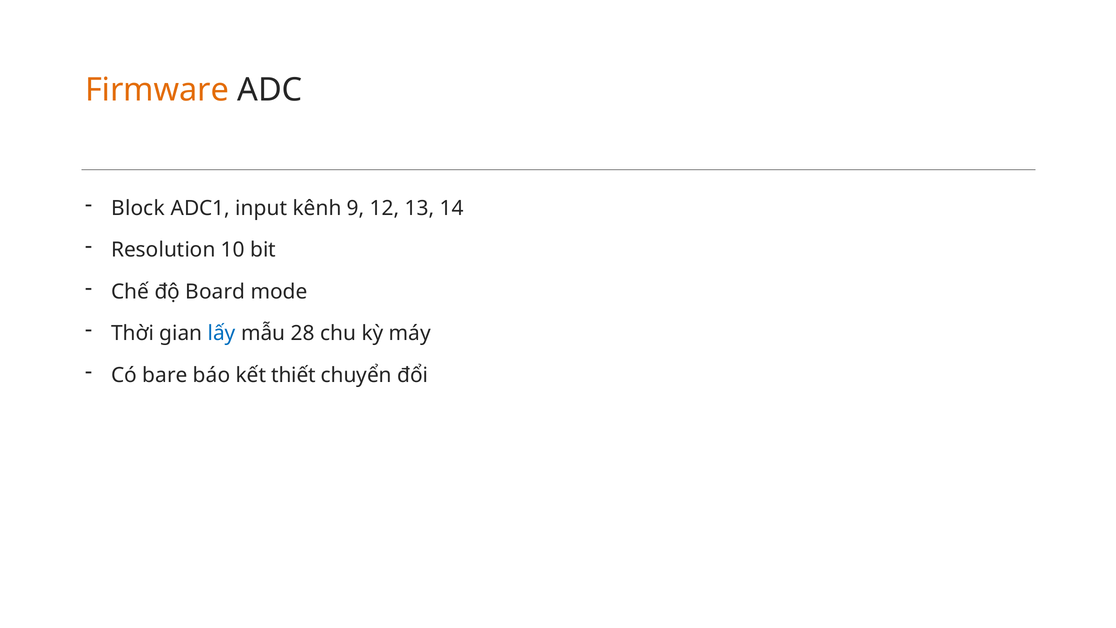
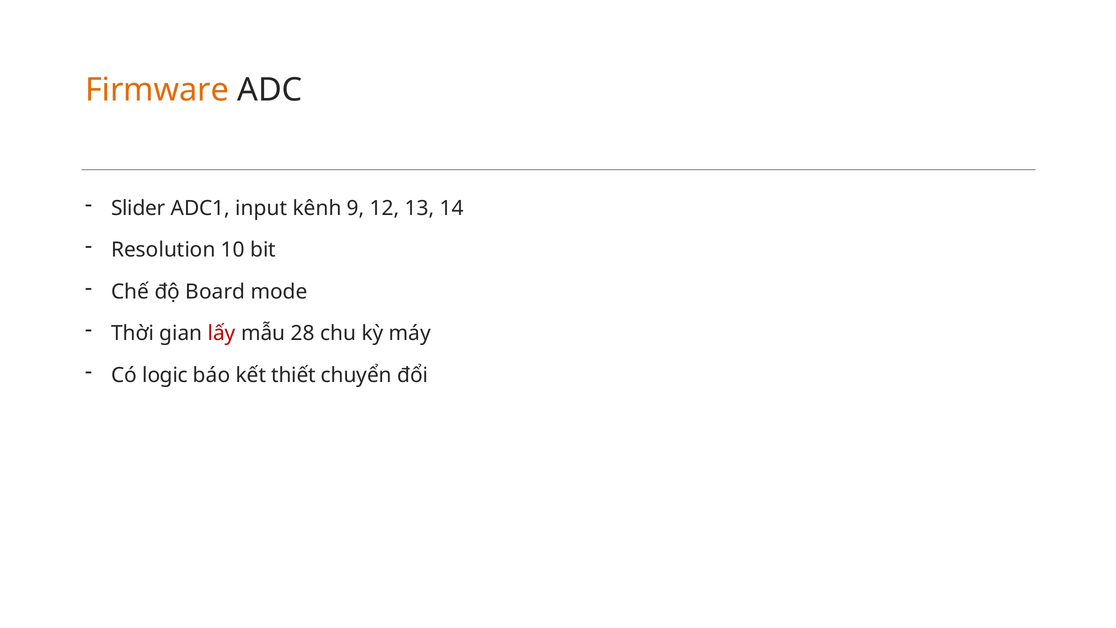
Block: Block -> Slider
lấy colour: blue -> red
bare: bare -> logic
